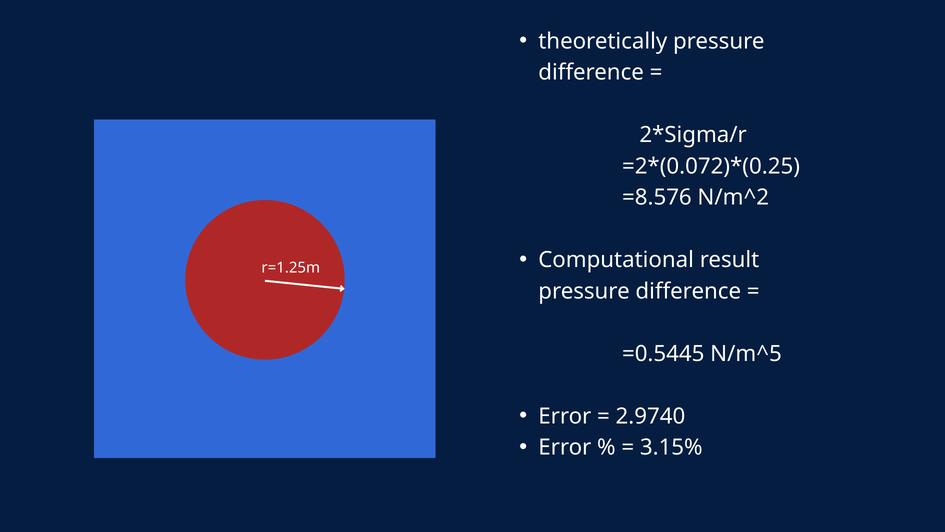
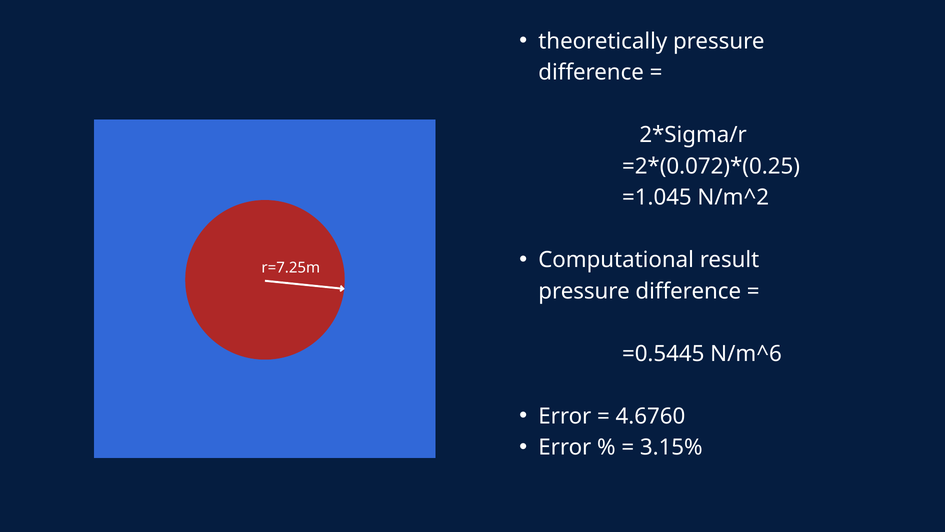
=8.576: =8.576 -> =1.045
r=1.25m: r=1.25m -> r=7.25m
N/m^5: N/m^5 -> N/m^6
2.9740: 2.9740 -> 4.6760
